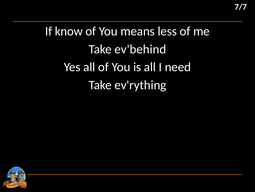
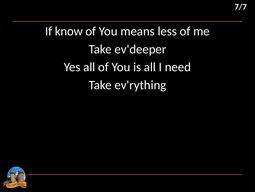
ev'behind: ev'behind -> ev'deeper
